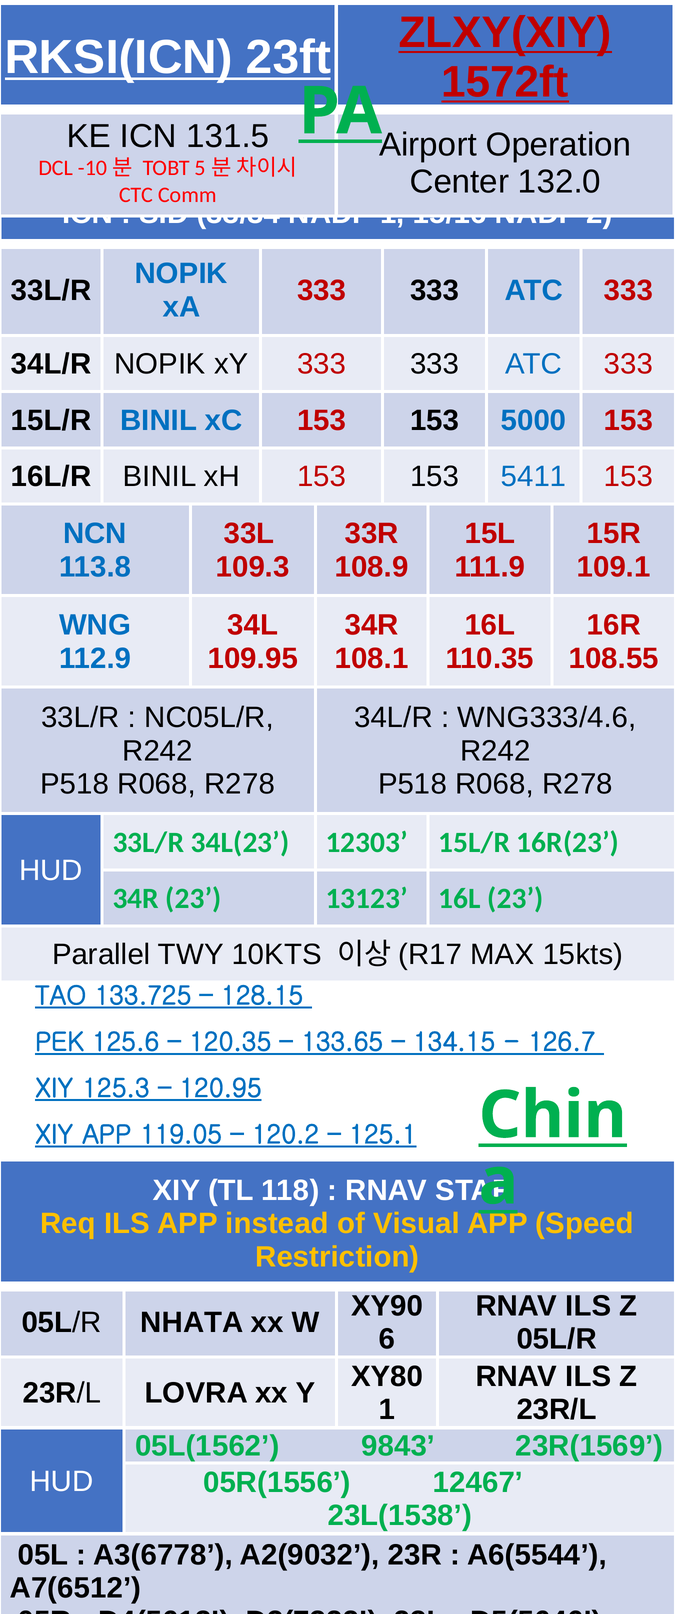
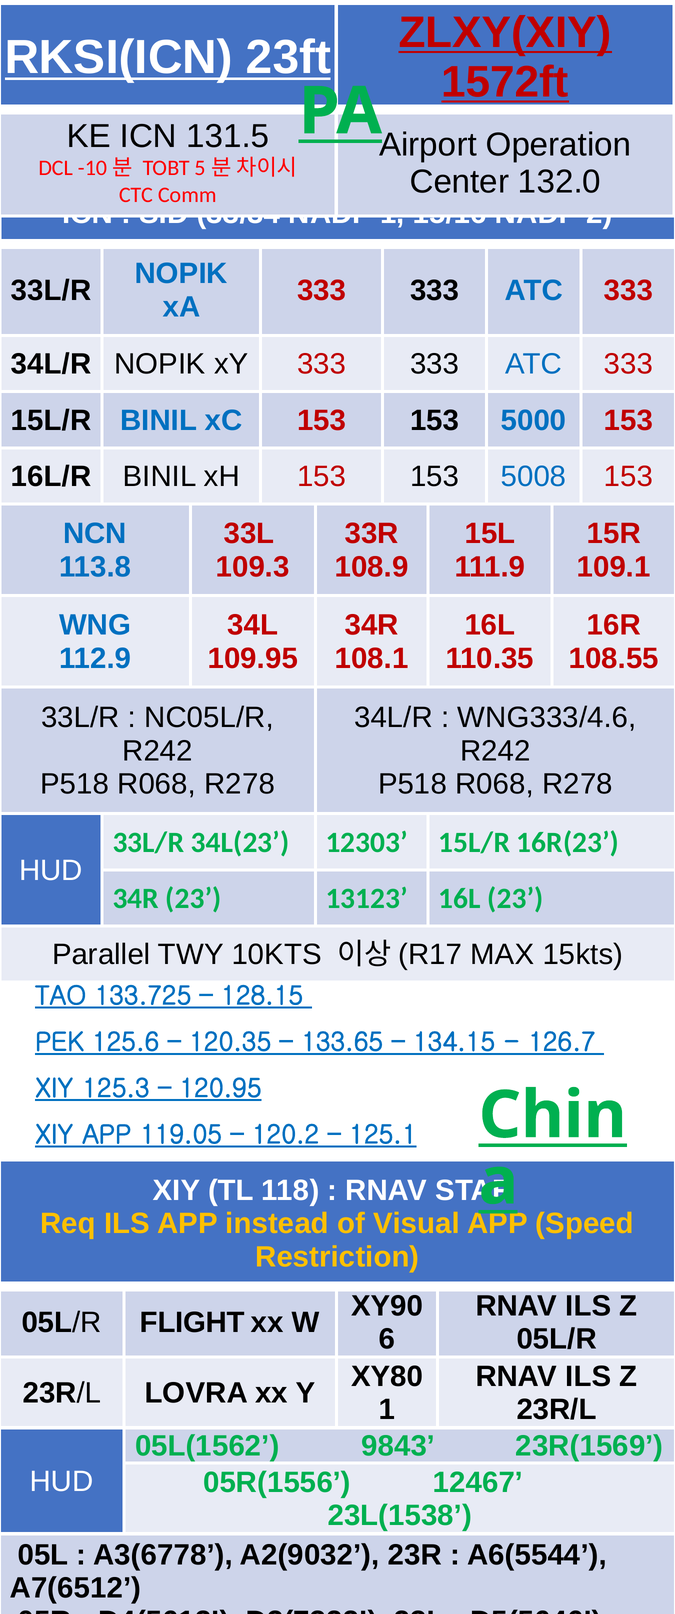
5411: 5411 -> 5008
NHATA: NHATA -> FLIGHT
